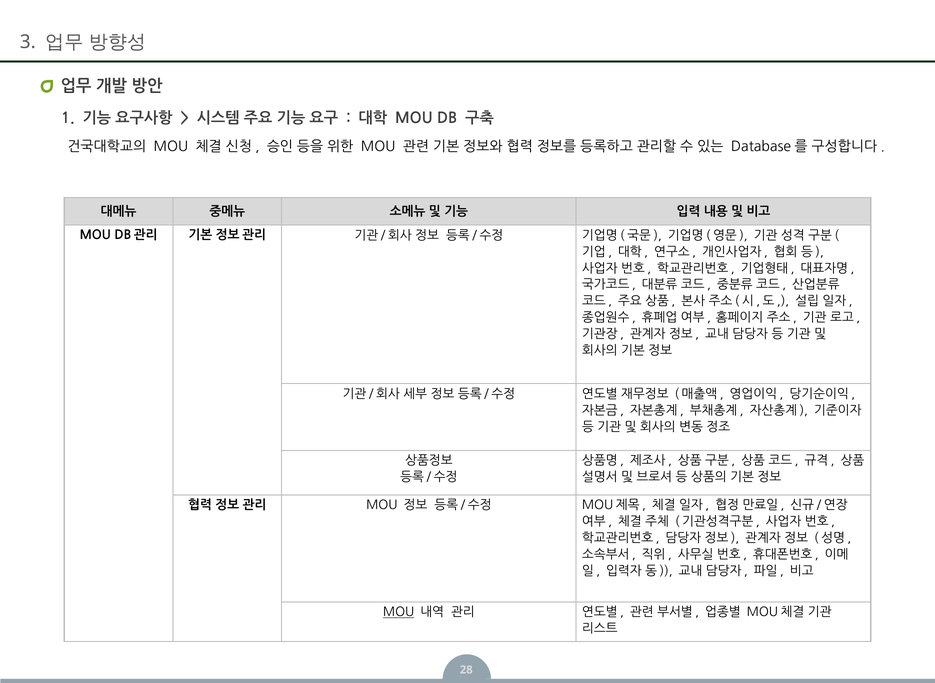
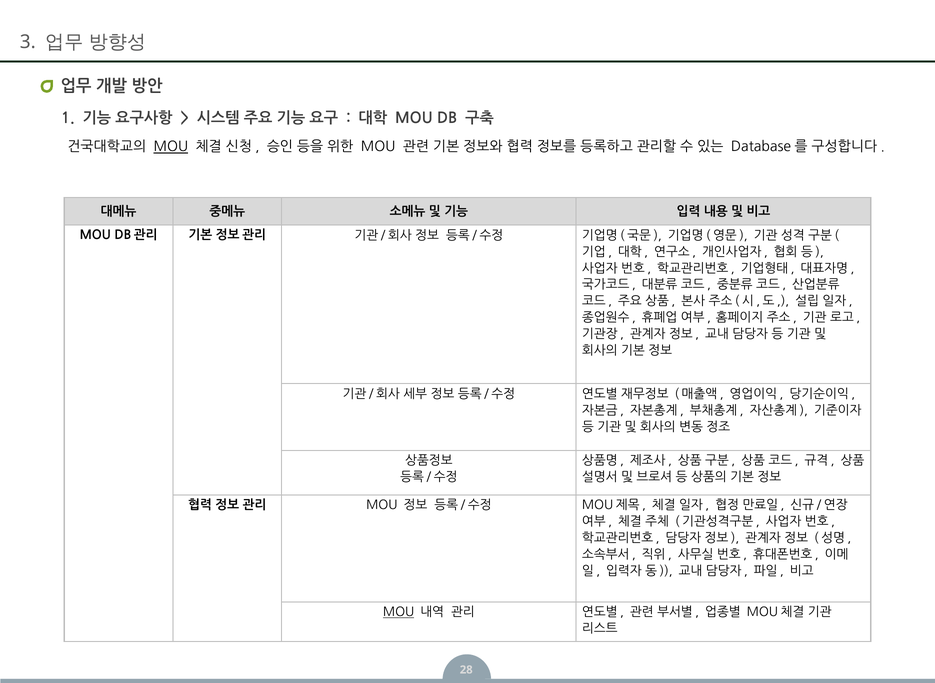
MOU at (171, 147) underline: none -> present
